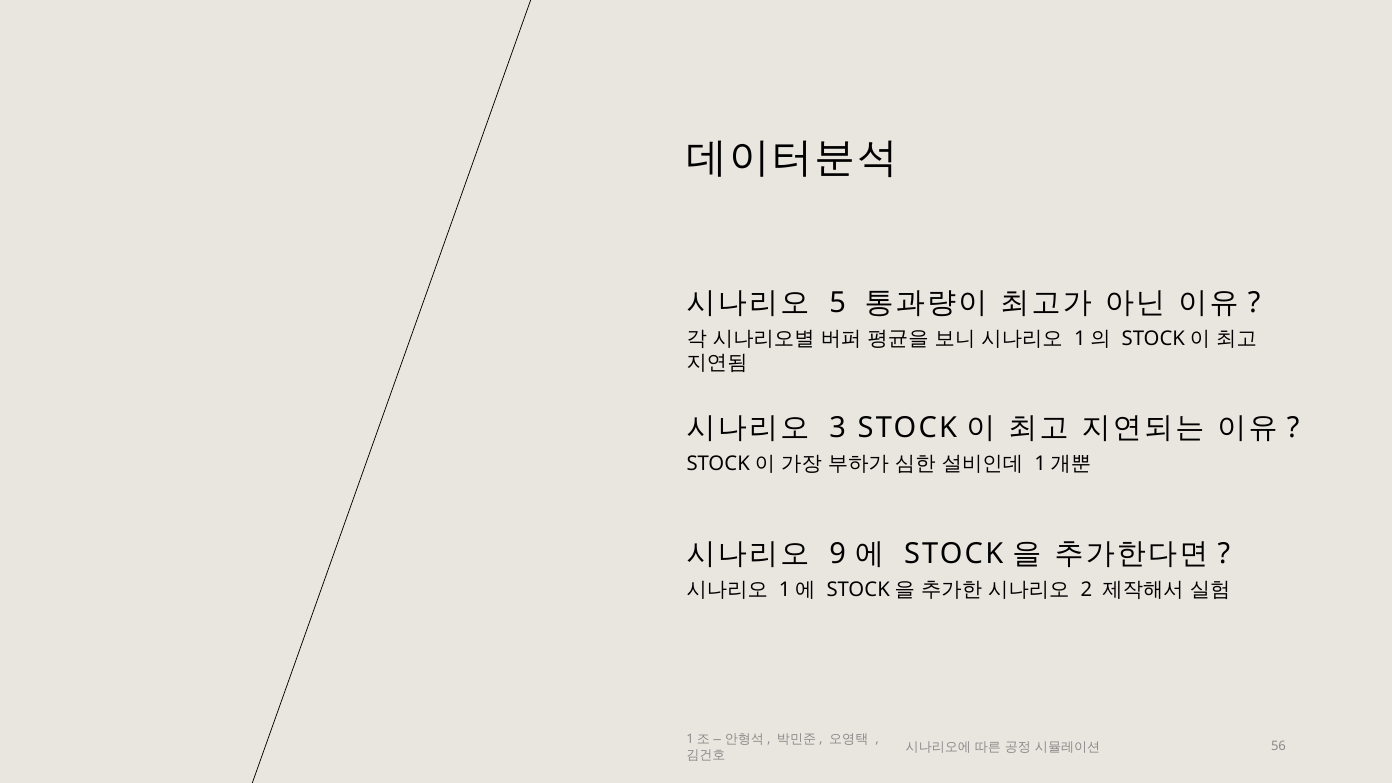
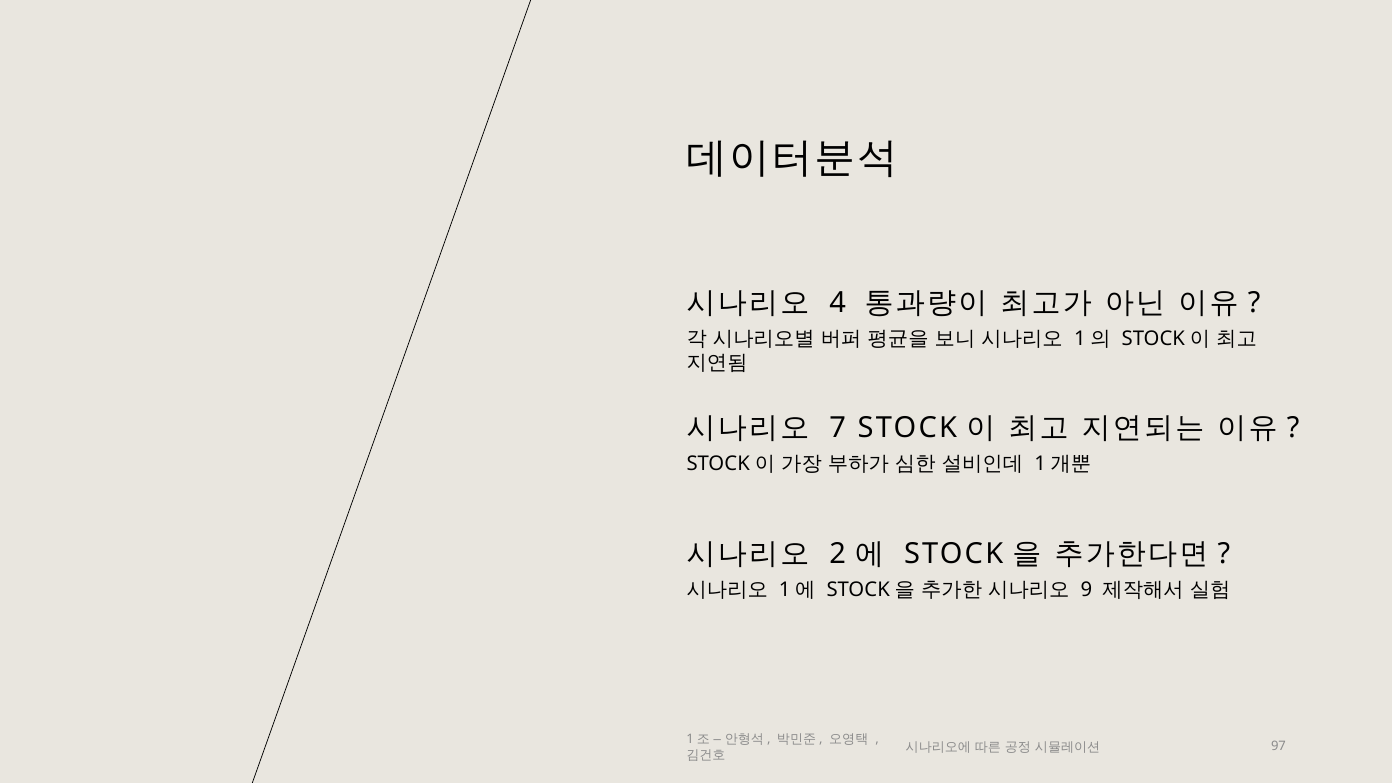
5: 5 -> 4
3: 3 -> 7
9: 9 -> 2
2: 2 -> 9
56: 56 -> 97
